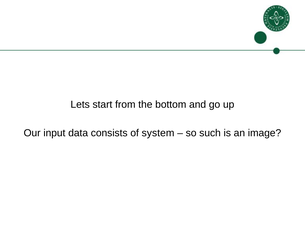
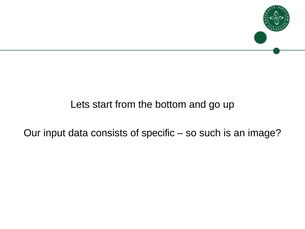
system: system -> specific
